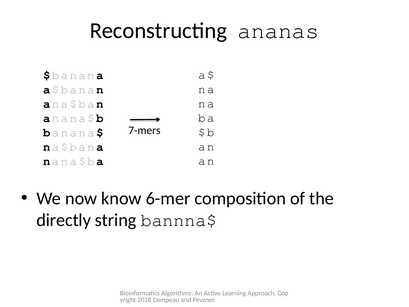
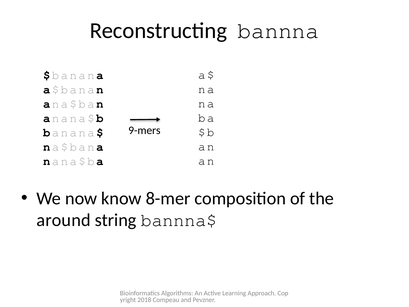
ananas: ananas -> bannna
7-mers: 7-mers -> 9-mers
6-mer: 6-mer -> 8-mer
directly: directly -> around
